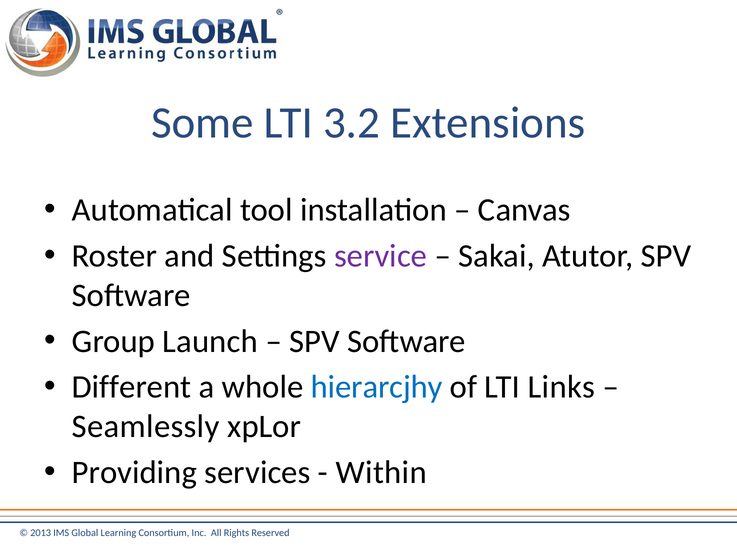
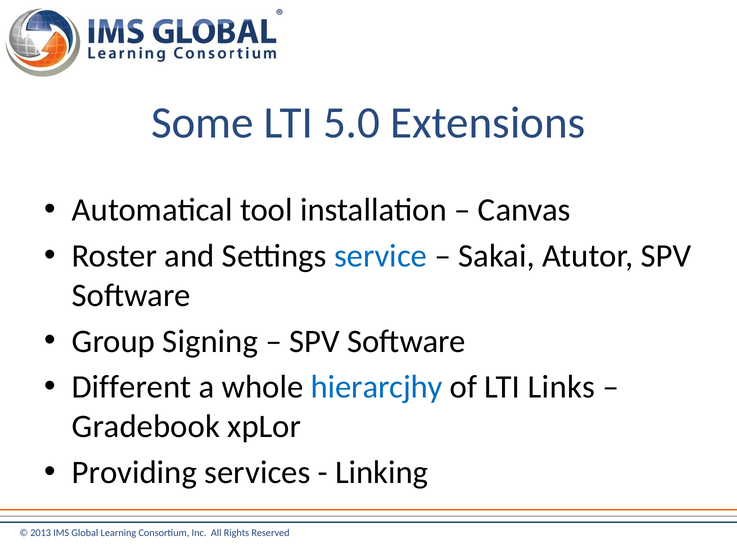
3.2: 3.2 -> 5.0
service colour: purple -> blue
Launch: Launch -> Signing
Seamlessly: Seamlessly -> Gradebook
Within: Within -> Linking
